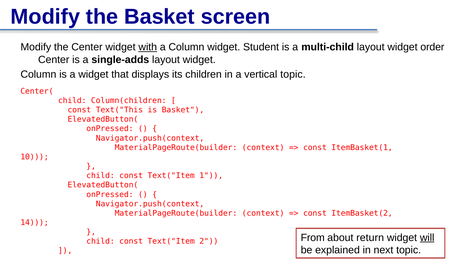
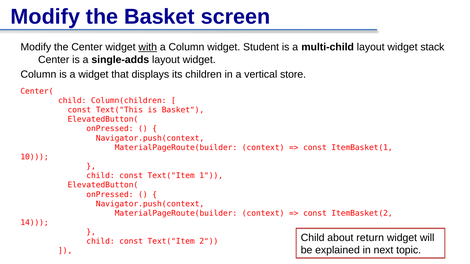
order: order -> stack
vertical topic: topic -> store
From at (313, 238): From -> Child
will underline: present -> none
